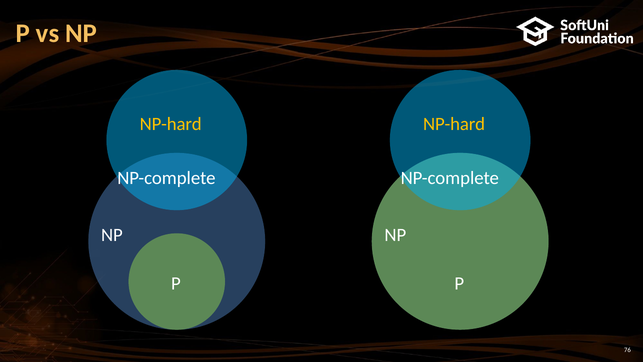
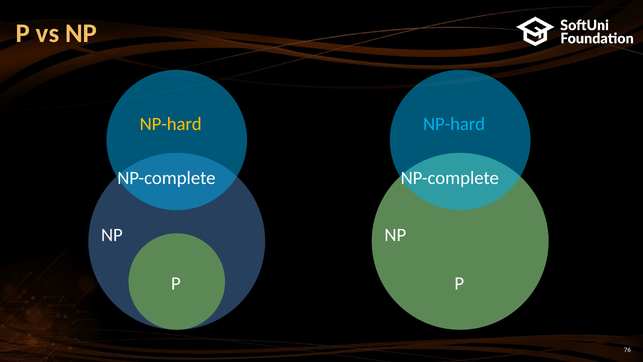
NP-hard at (454, 124) colour: yellow -> light blue
